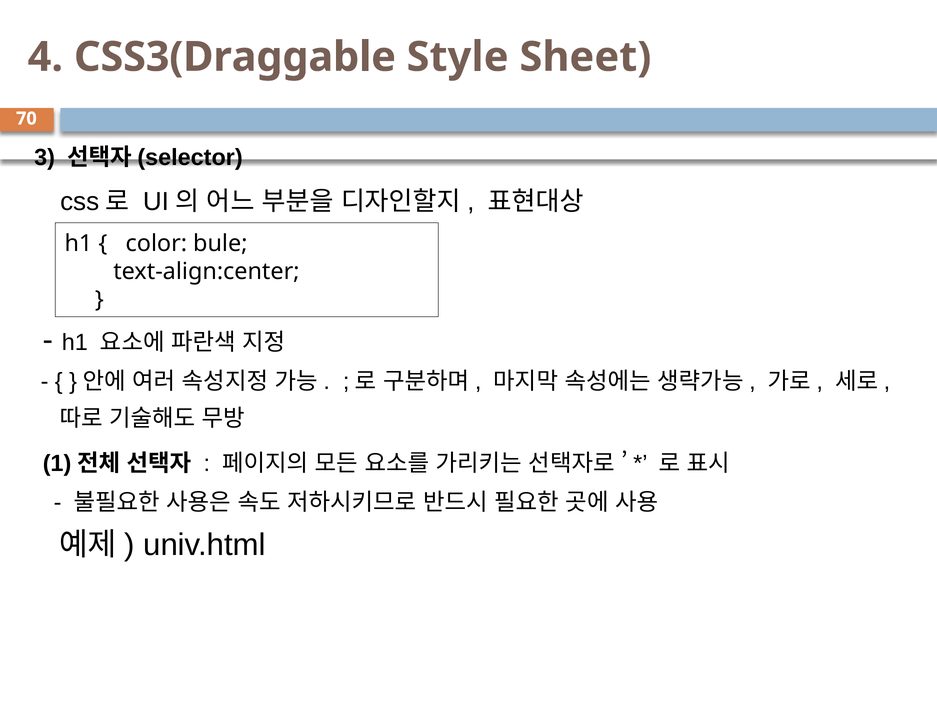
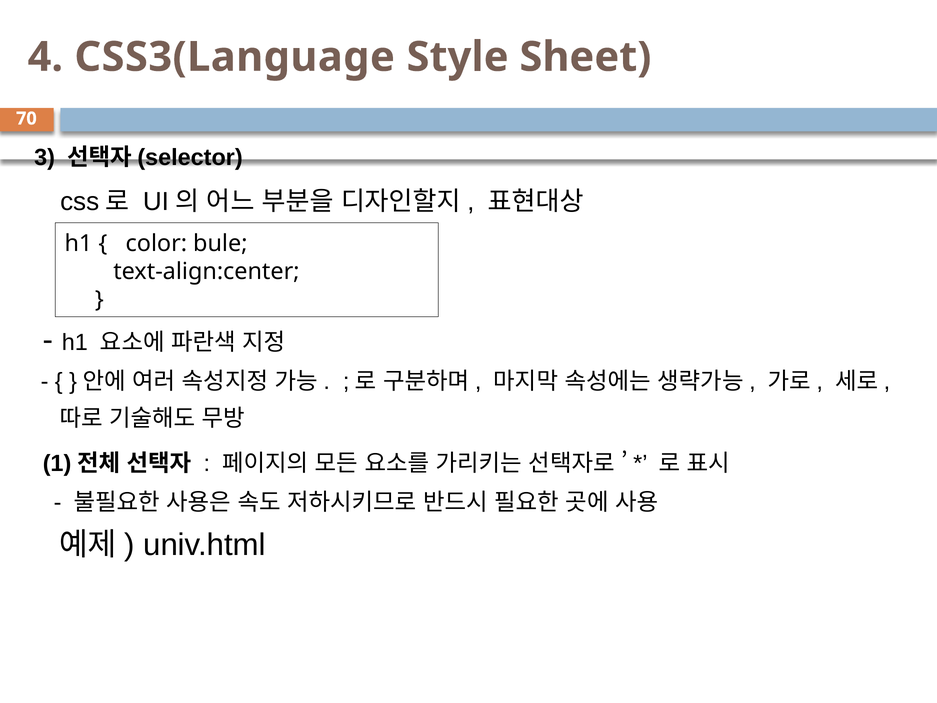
CSS3(Draggable: CSS3(Draggable -> CSS3(Language
